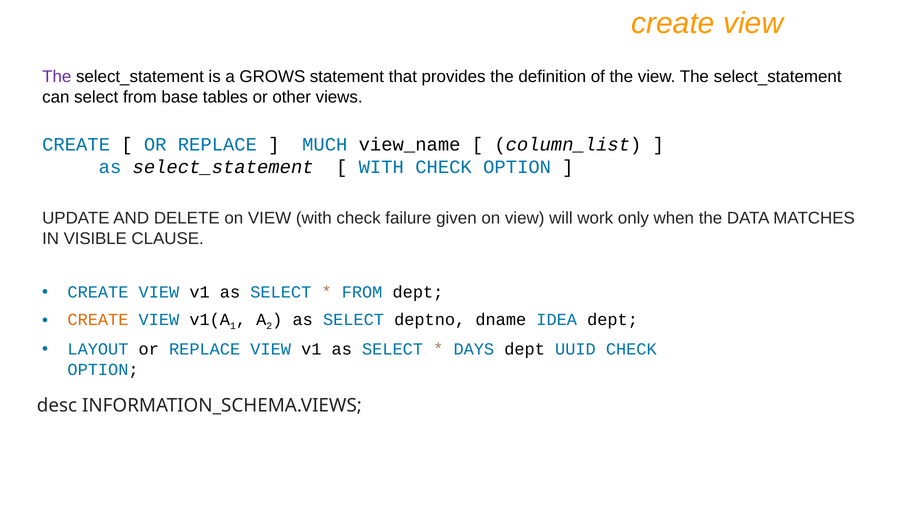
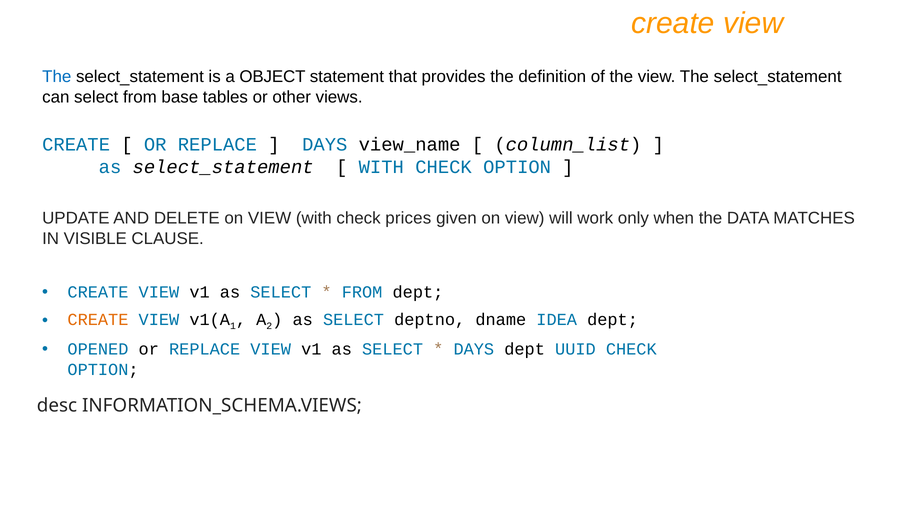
The at (57, 77) colour: purple -> blue
GROWS: GROWS -> OBJECT
MUCH at (325, 145): MUCH -> DAYS
failure: failure -> prices
LAYOUT: LAYOUT -> OPENED
